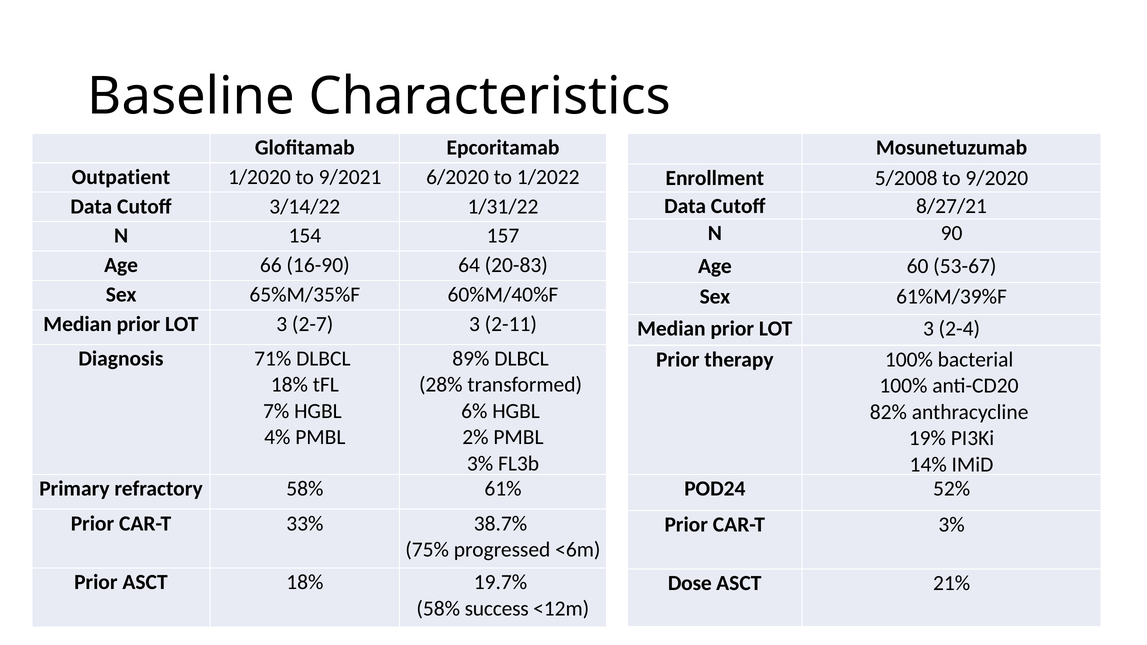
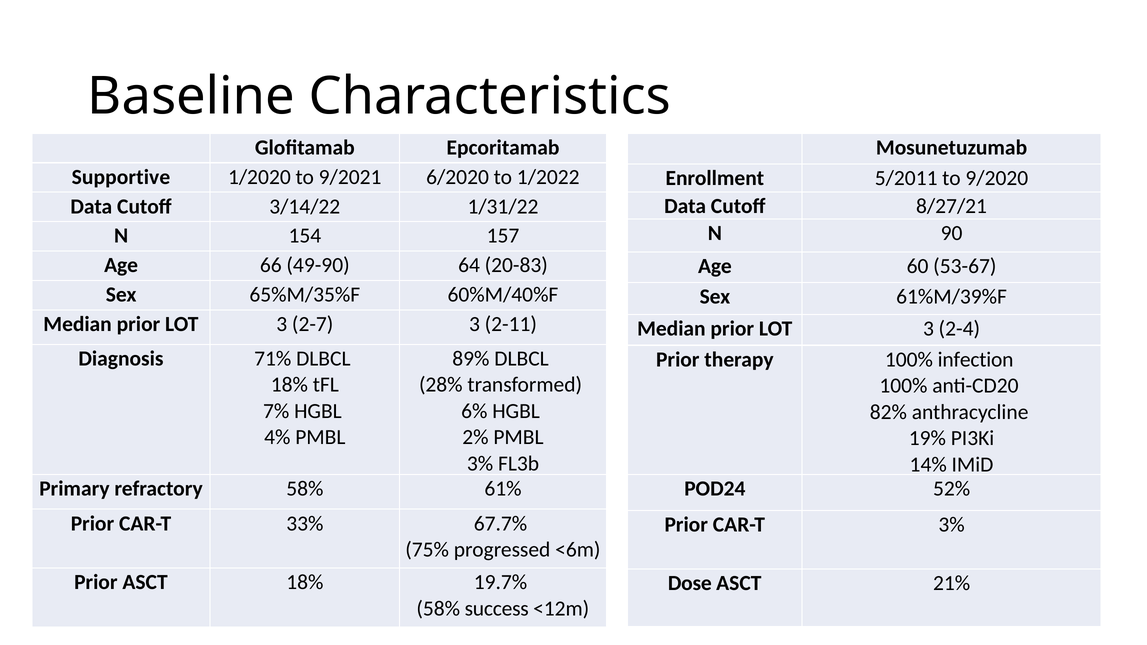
Outpatient: Outpatient -> Supportive
5/2008: 5/2008 -> 5/2011
16-90: 16-90 -> 49-90
bacterial: bacterial -> infection
38.7%: 38.7% -> 67.7%
